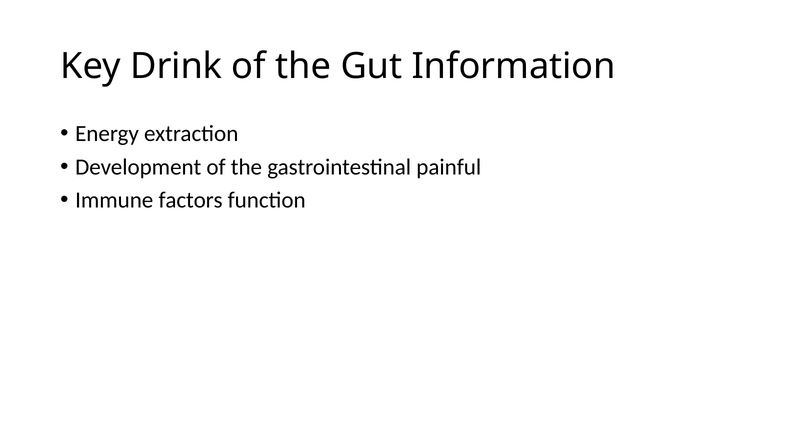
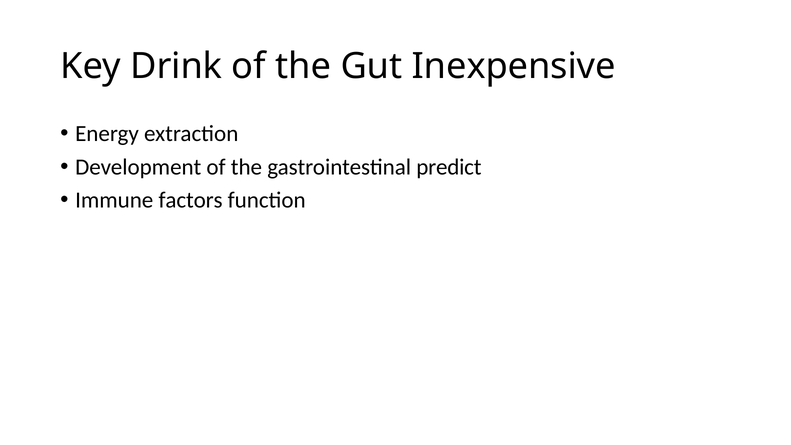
Information: Information -> Inexpensive
painful: painful -> predict
